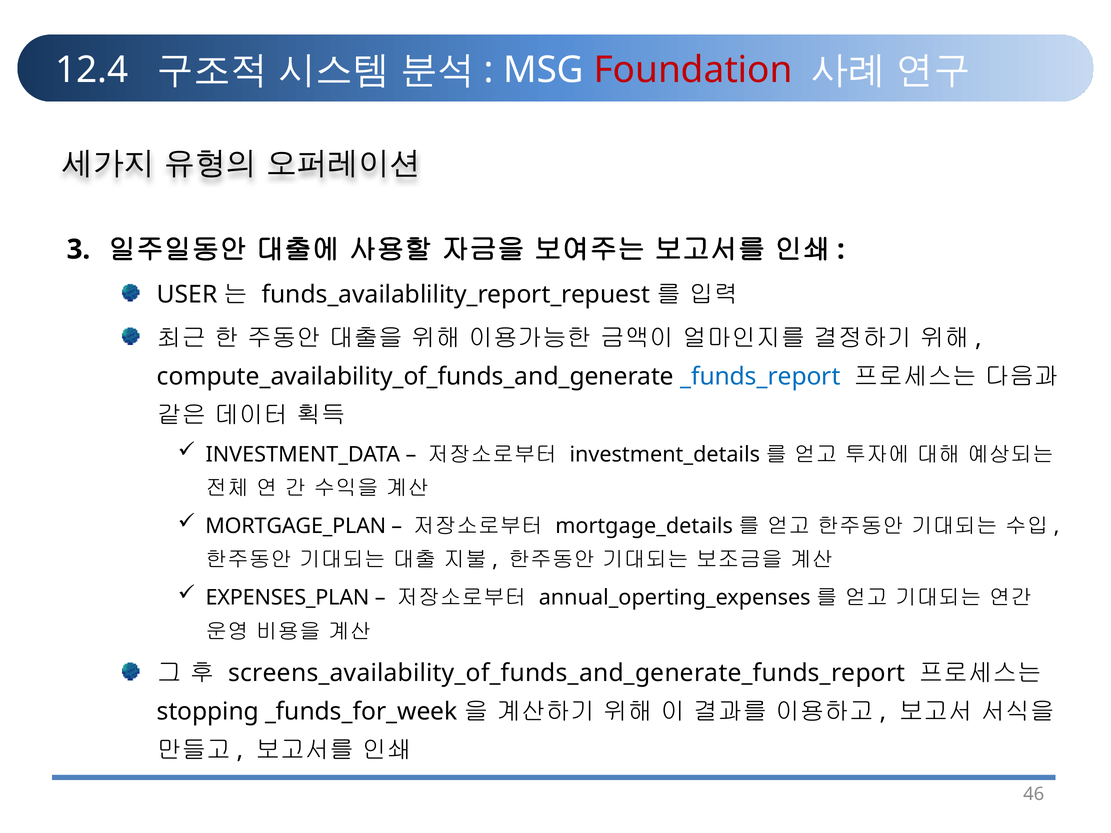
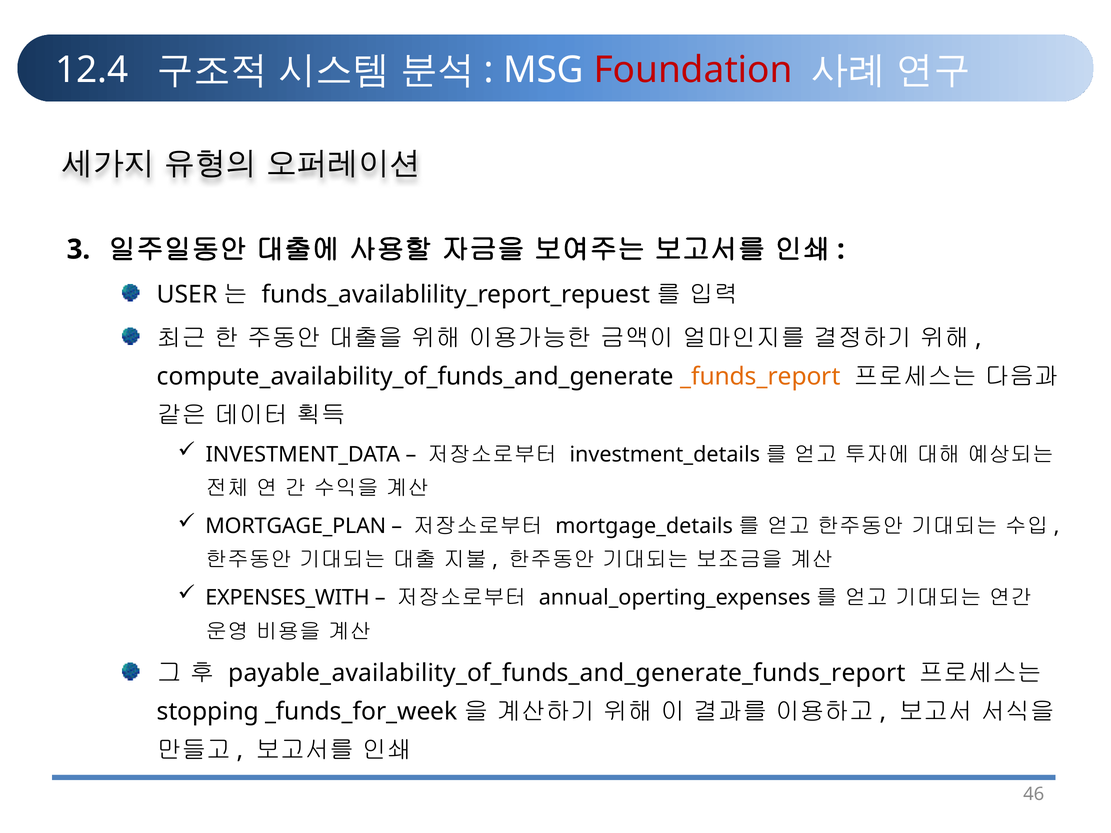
_funds_report colour: blue -> orange
EXPENSES_PLAN: EXPENSES_PLAN -> EXPENSES_WITH
screens_availability_of_funds_and_generate_funds_report: screens_availability_of_funds_and_generate_funds_report -> payable_availability_of_funds_and_generate_funds_report
